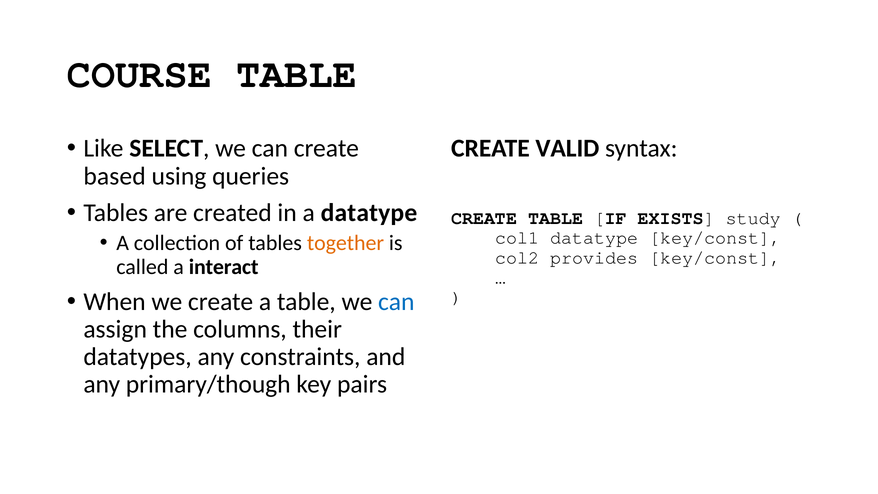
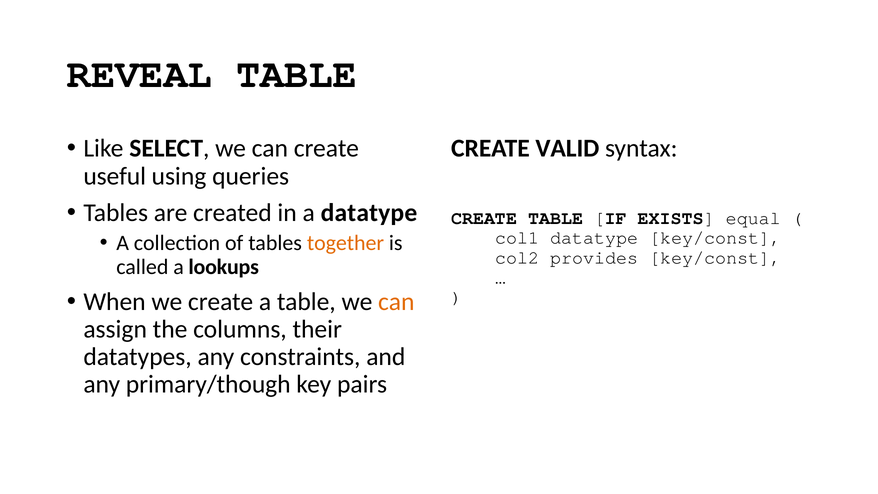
COURSE: COURSE -> REVEAL
based: based -> useful
study: study -> equal
interact: interact -> lookups
can at (396, 301) colour: blue -> orange
